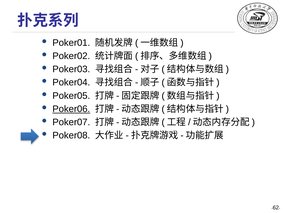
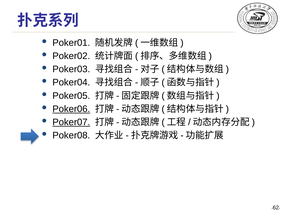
Poker07 underline: none -> present
